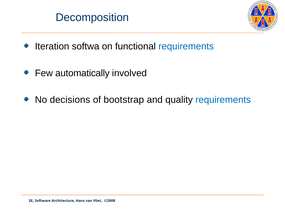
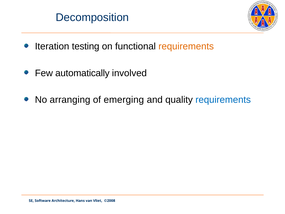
softwa: softwa -> testing
requirements at (186, 46) colour: blue -> orange
decisions: decisions -> arranging
bootstrap: bootstrap -> emerging
